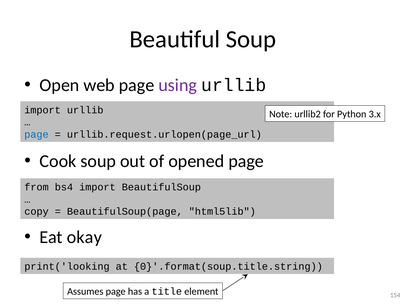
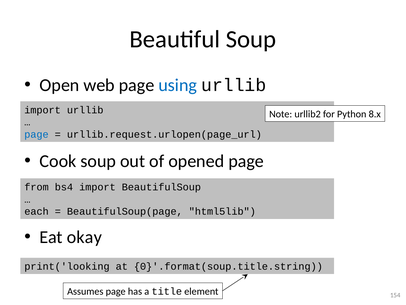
using colour: purple -> blue
3.x: 3.x -> 8.x
copy: copy -> each
